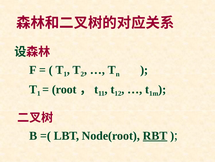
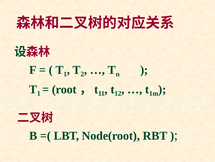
RBT underline: present -> none
